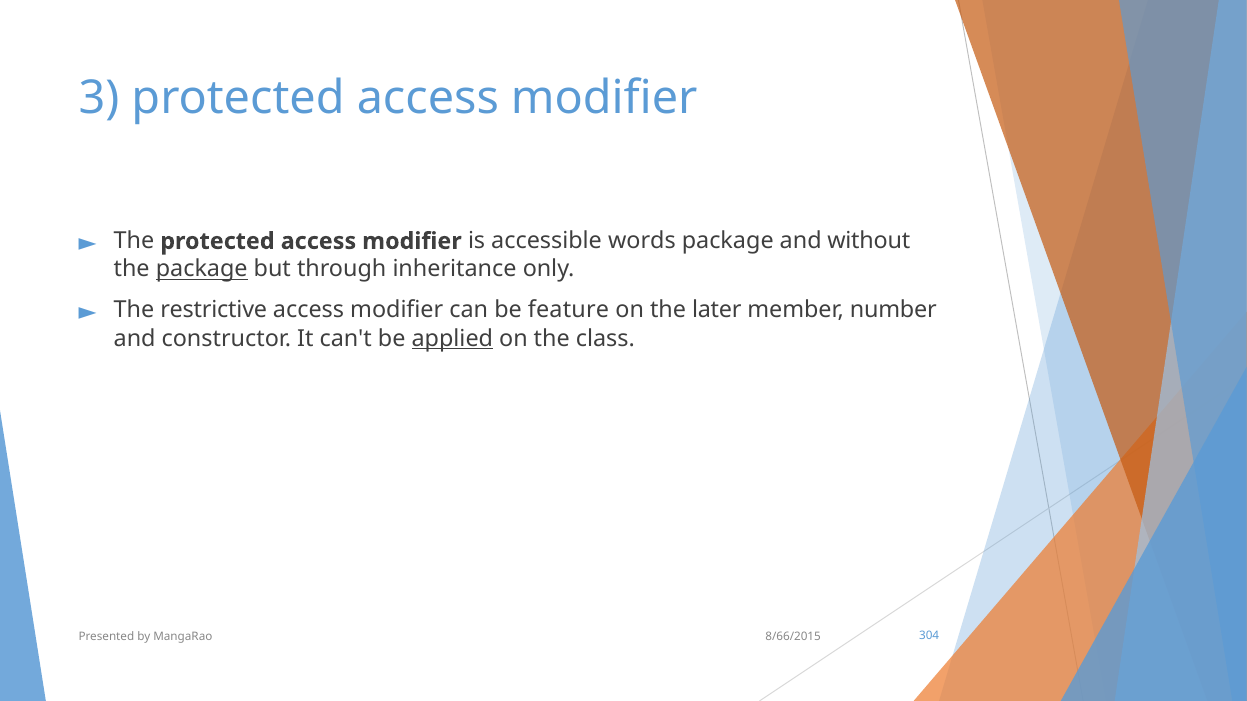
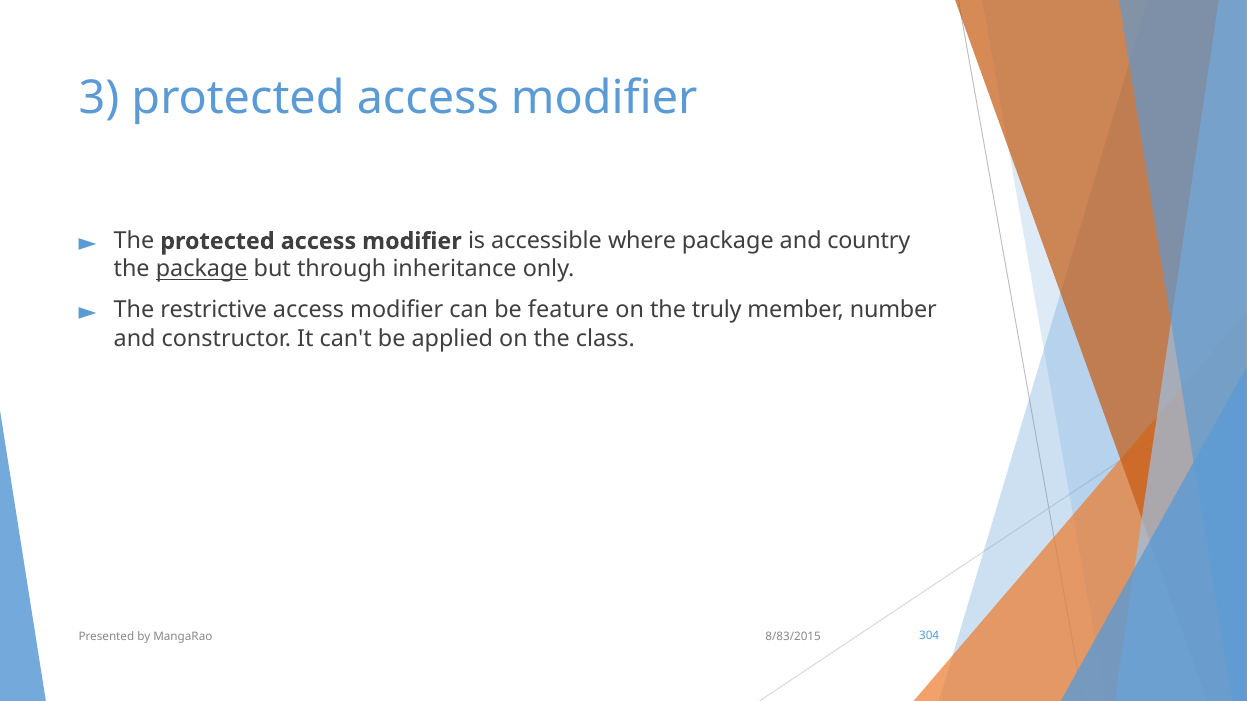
words: words -> where
without: without -> country
later: later -> truly
applied underline: present -> none
8/66/2015: 8/66/2015 -> 8/83/2015
